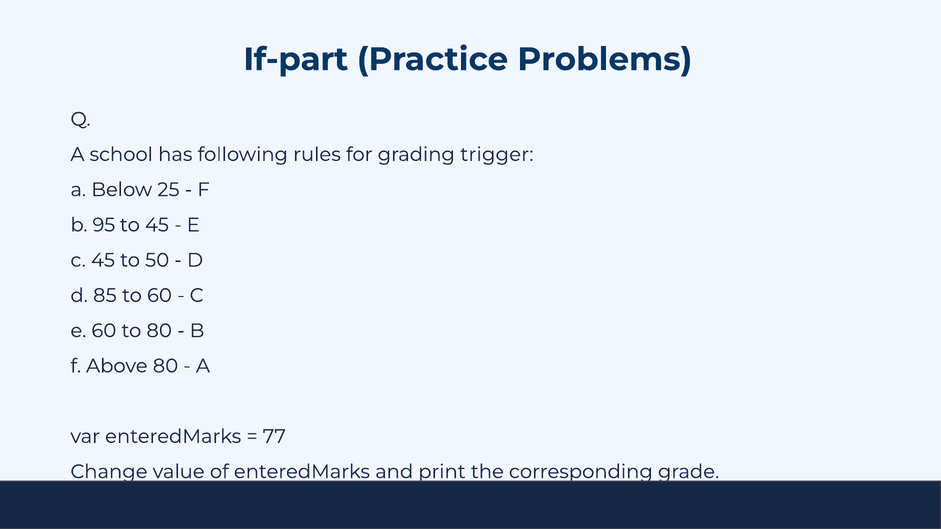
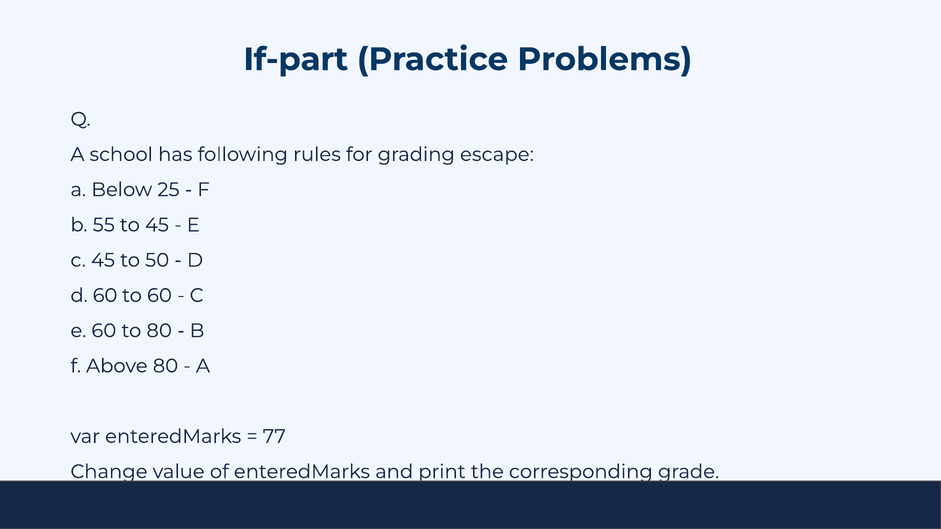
trigger: trigger -> escape
95: 95 -> 55
d 85: 85 -> 60
